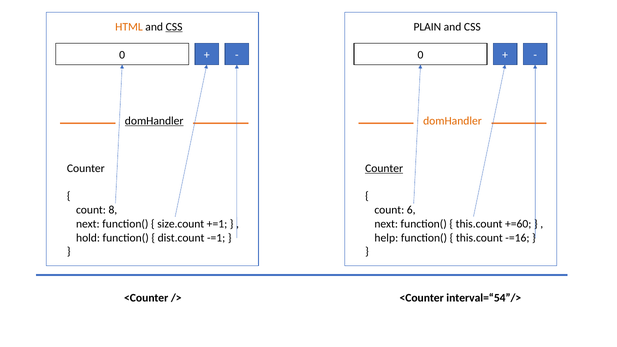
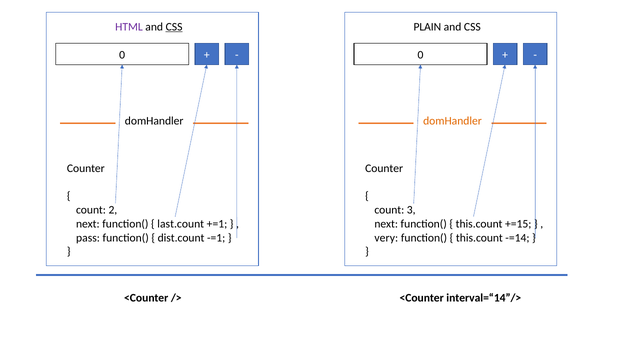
HTML colour: orange -> purple
domHandler at (154, 121) underline: present -> none
Counter at (384, 168) underline: present -> none
8: 8 -> 2
6: 6 -> 3
size.count: size.count -> last.count
+=60: +=60 -> +=15
hold: hold -> pass
help: help -> very
-=16: -=16 -> -=14
interval=“54”/>: interval=“54”/> -> interval=“14”/>
